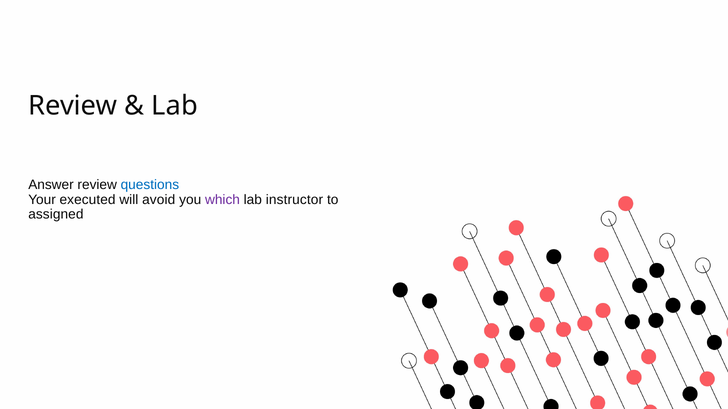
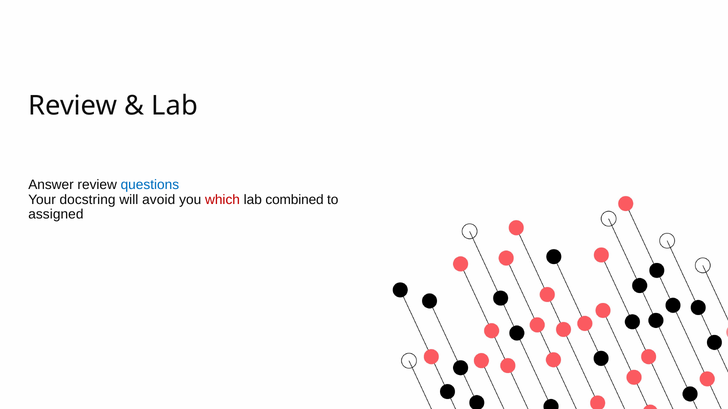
executed: executed -> docstring
which colour: purple -> red
instructor: instructor -> combined
